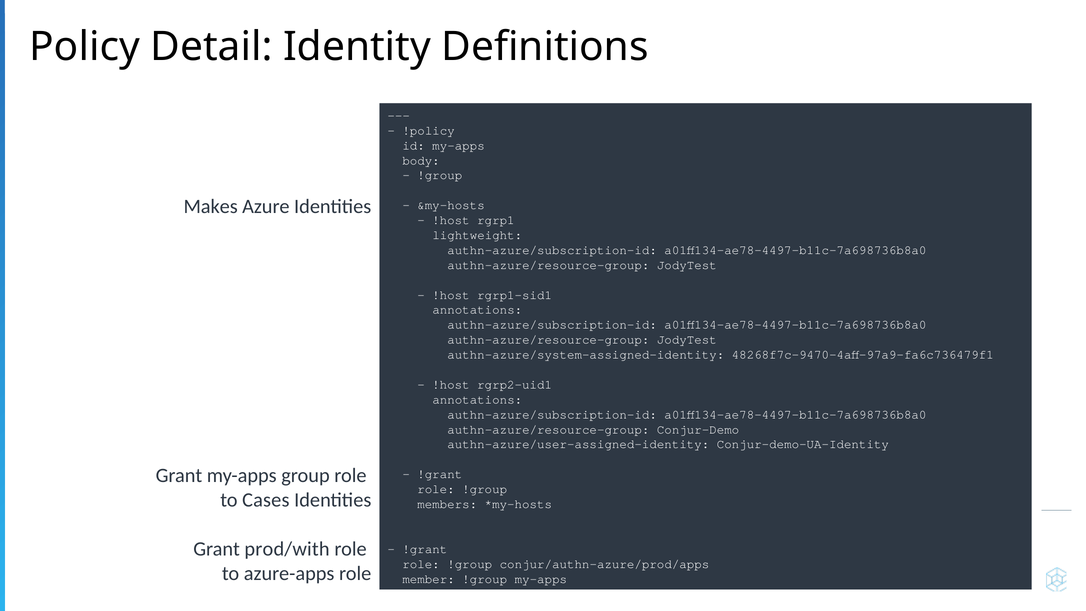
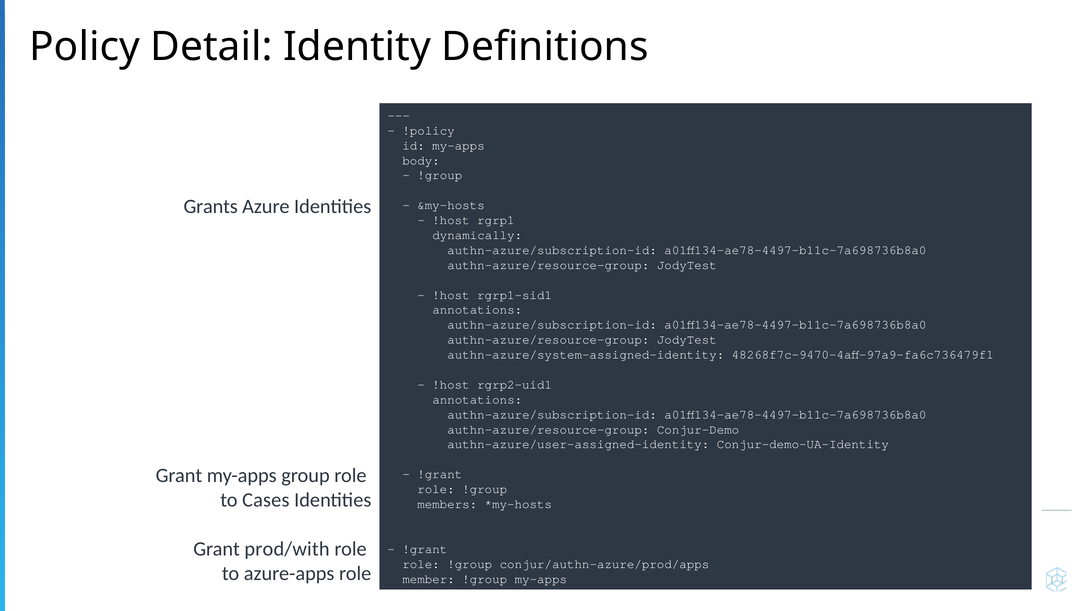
Makes: Makes -> Grants
lightweight: lightweight -> dynamically
